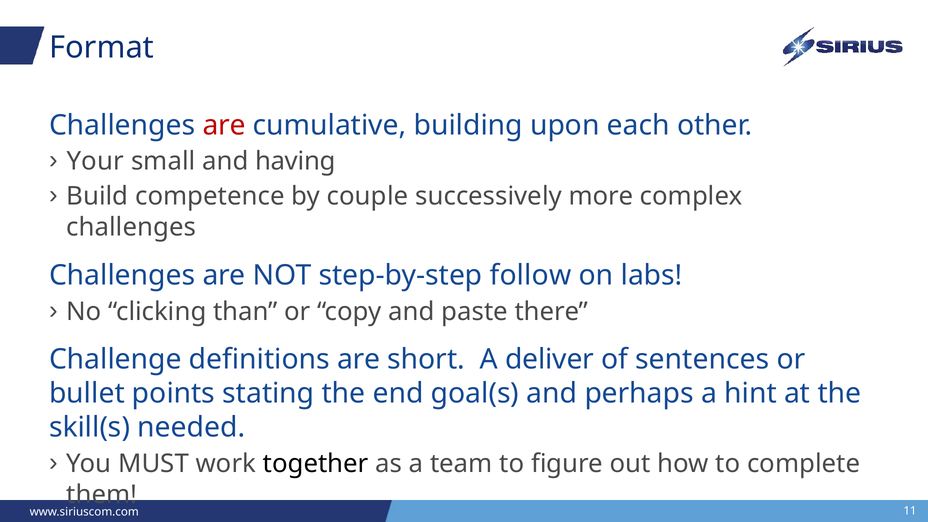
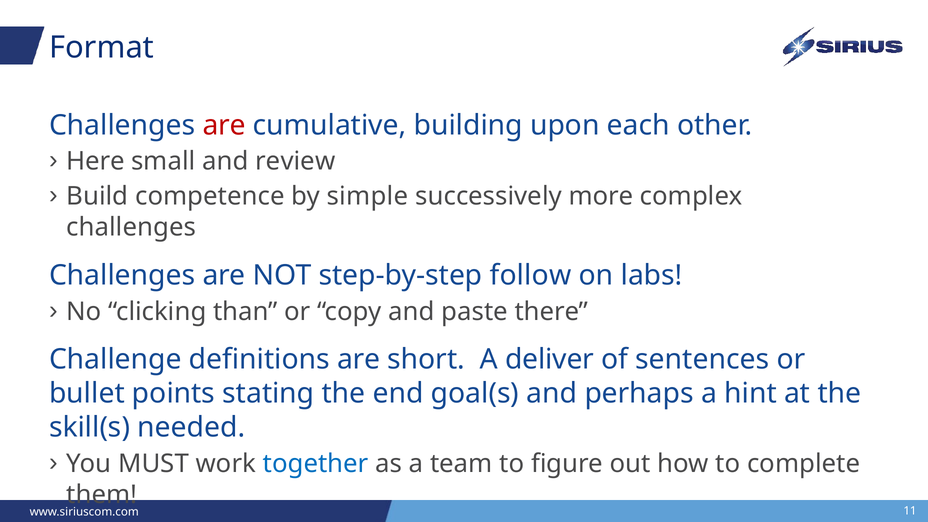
Your: Your -> Here
having: having -> review
couple: couple -> simple
together colour: black -> blue
